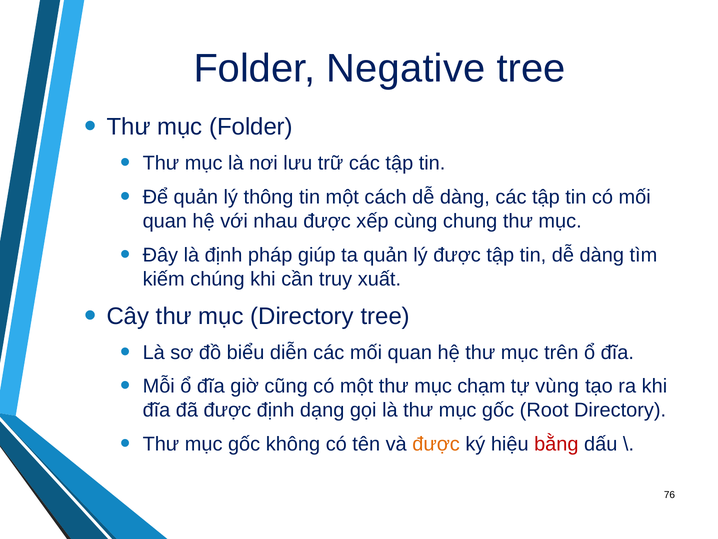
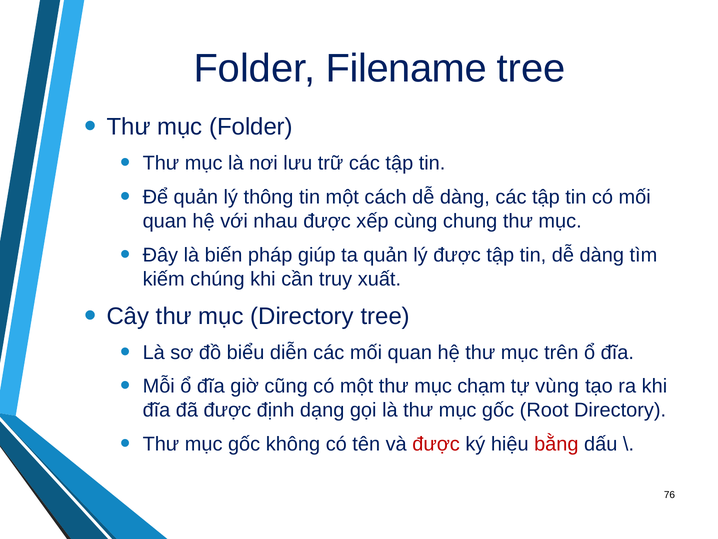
Negative: Negative -> Filename
là định: định -> biến
được at (436, 444) colour: orange -> red
